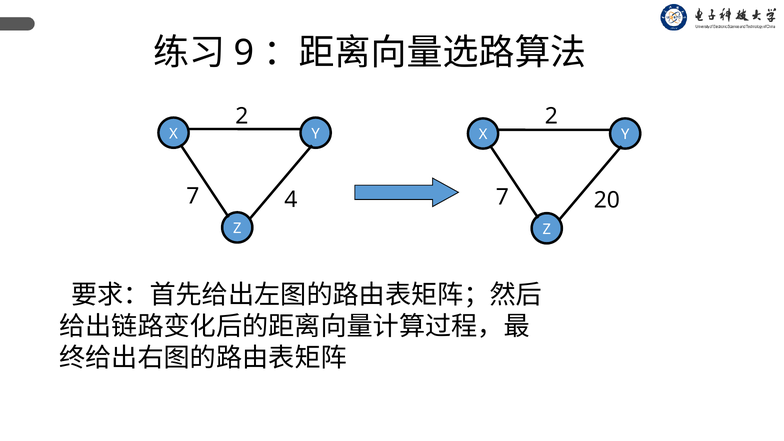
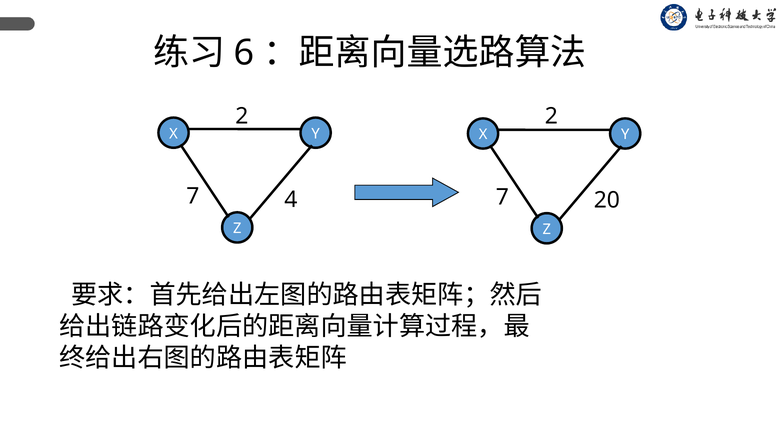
9: 9 -> 6
